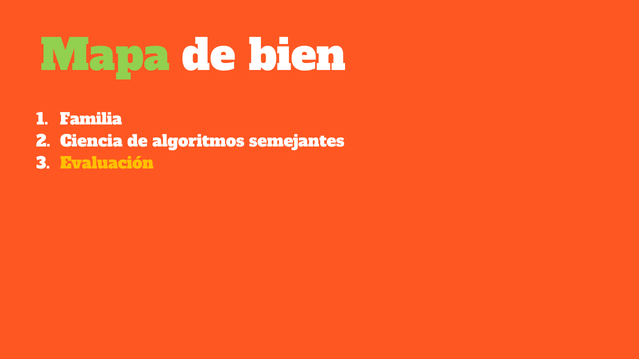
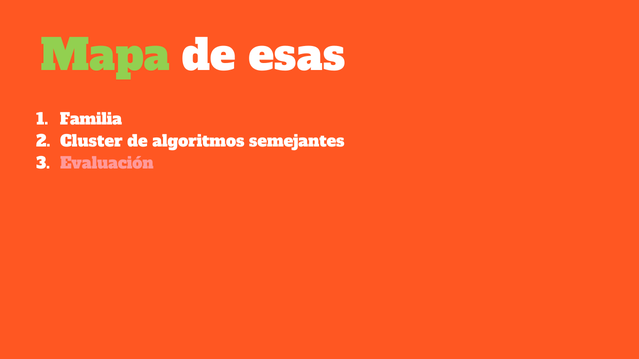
bien: bien -> esas
Ciencia: Ciencia -> Cluster
Evaluación colour: yellow -> pink
